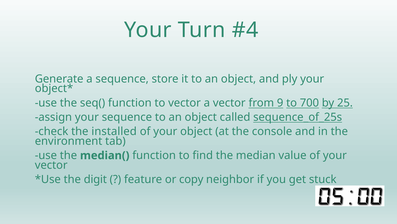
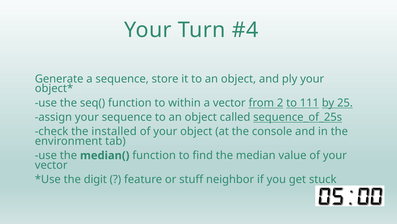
to vector: vector -> within
9: 9 -> 2
700: 700 -> 111
copy: copy -> stuff
